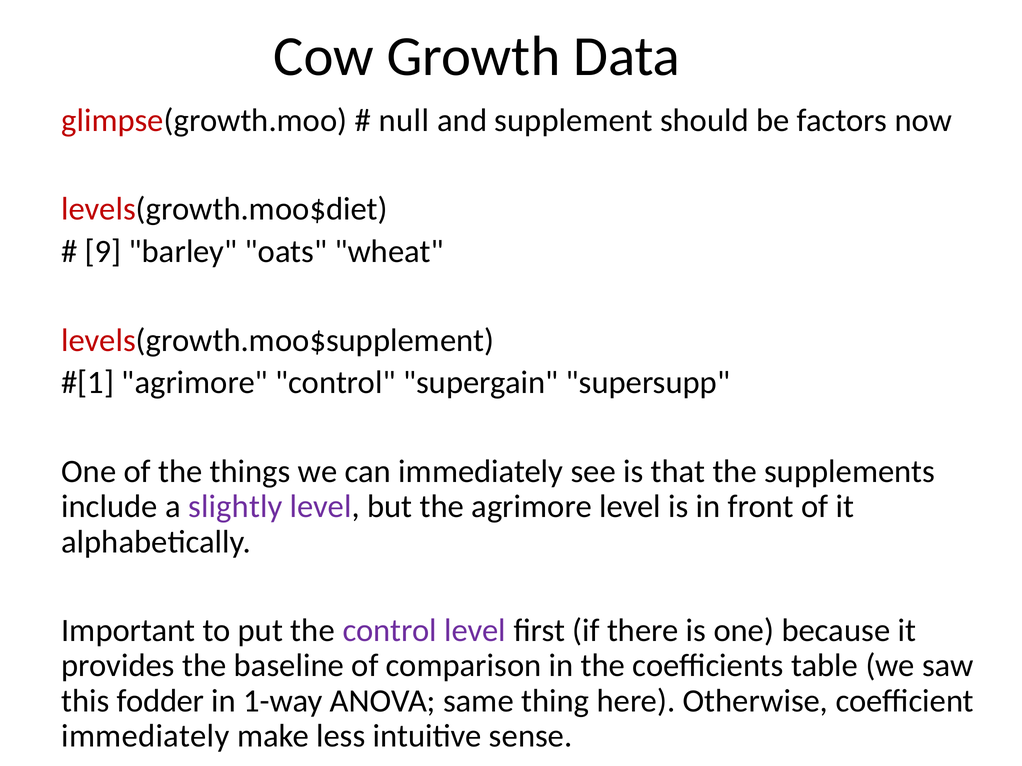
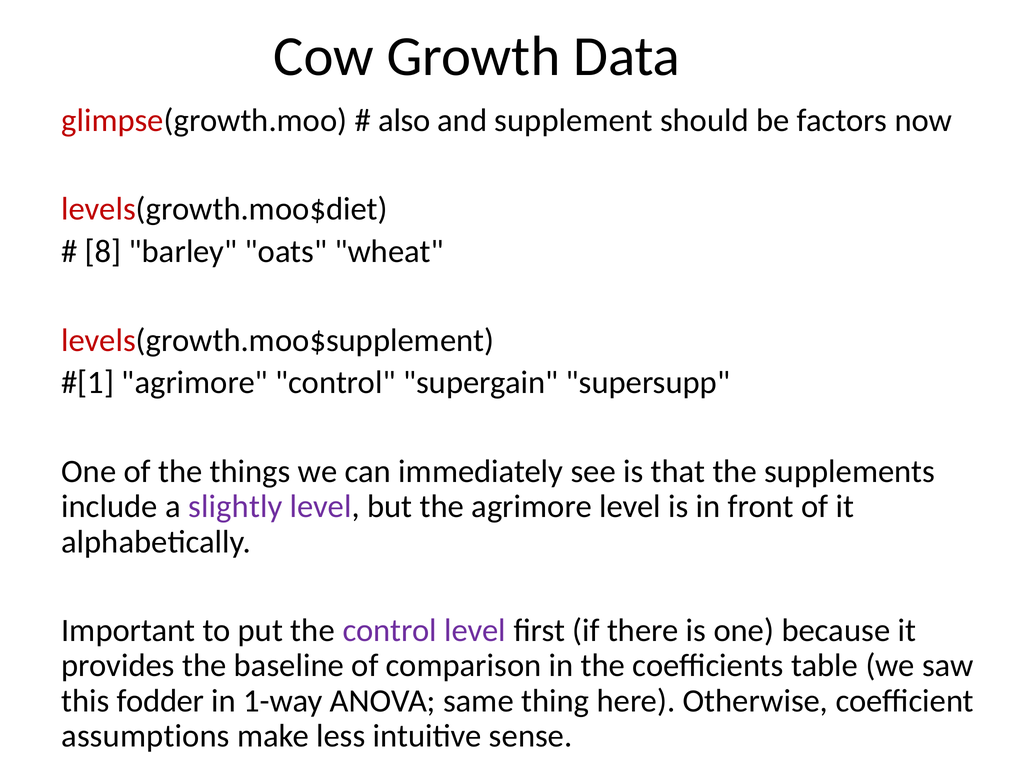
null: null -> also
9: 9 -> 8
immediately at (145, 737): immediately -> assumptions
